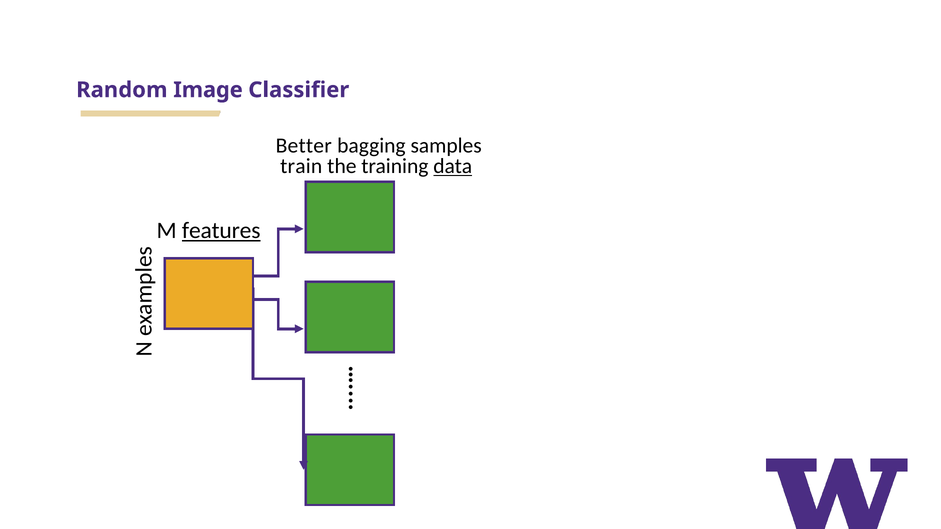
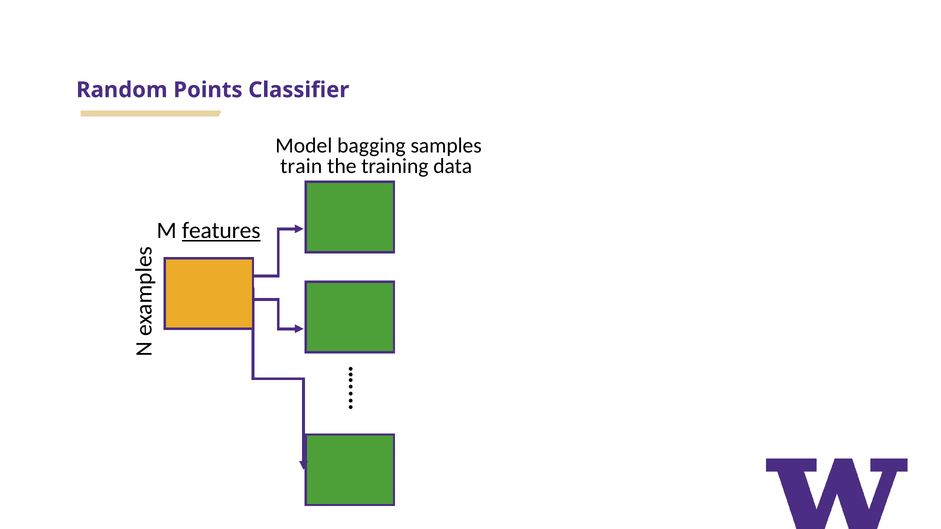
Image: Image -> Points
Better: Better -> Model
data underline: present -> none
